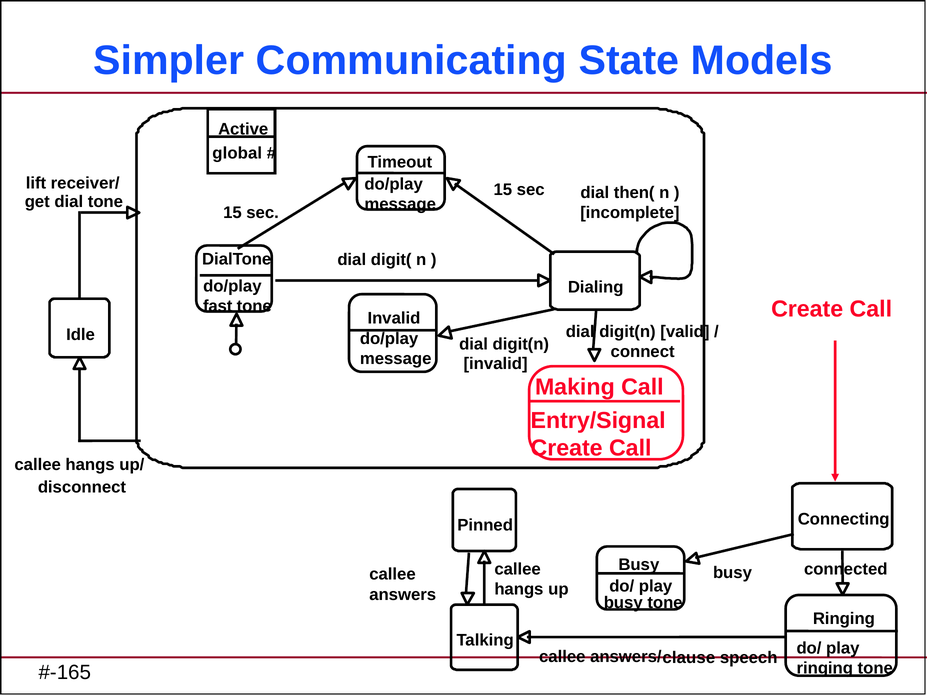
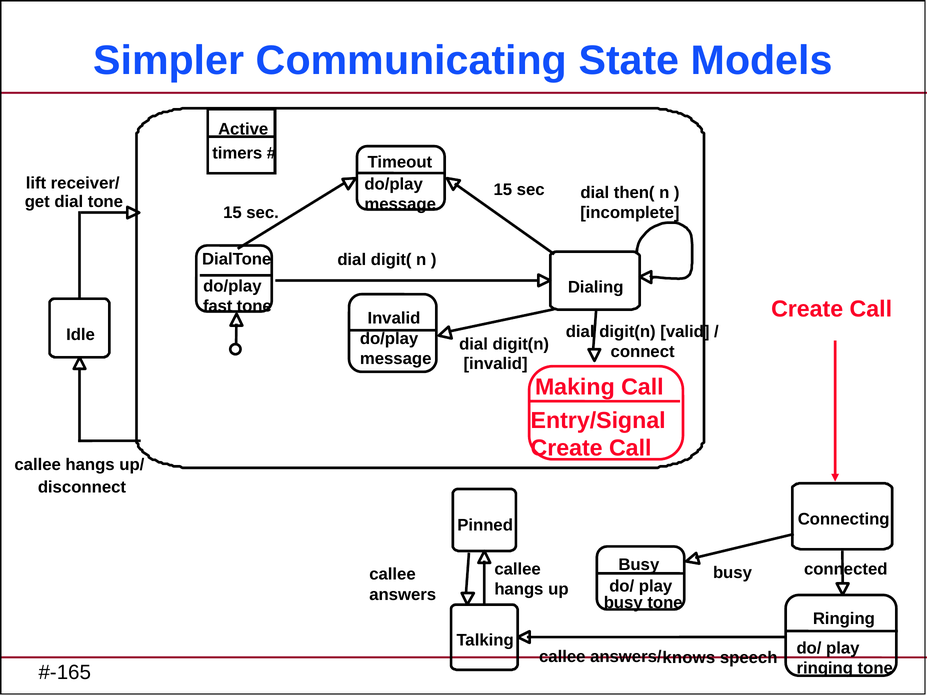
global: global -> timers
clause: clause -> knows
